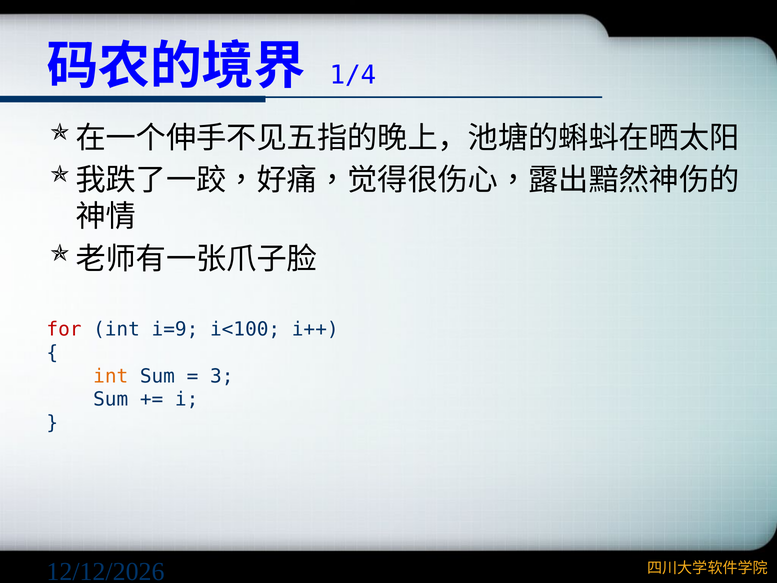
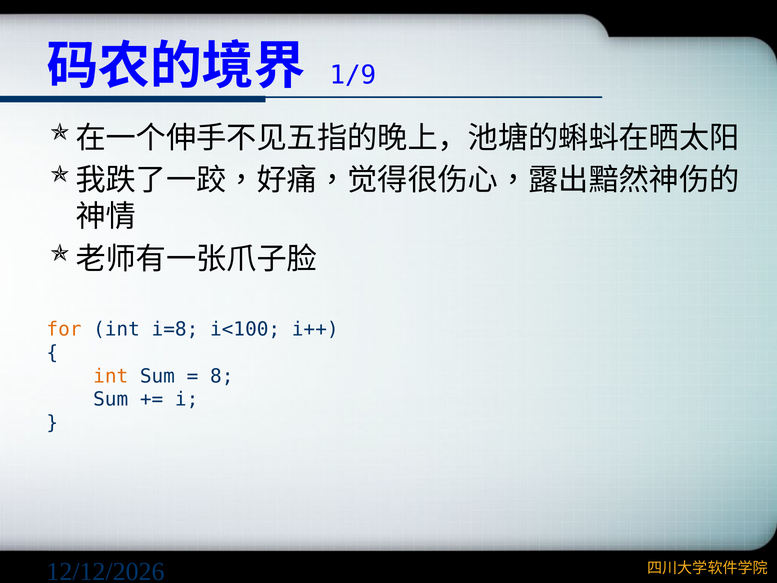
1/4: 1/4 -> 1/9
for colour: red -> orange
i=9: i=9 -> i=8
3: 3 -> 8
